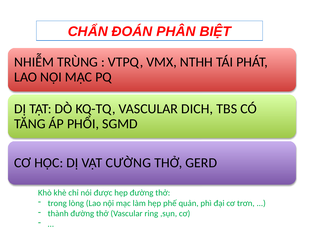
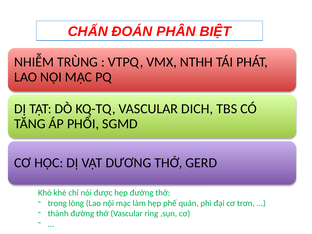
CƯỜNG: CƯỜNG -> DƯƠNG
